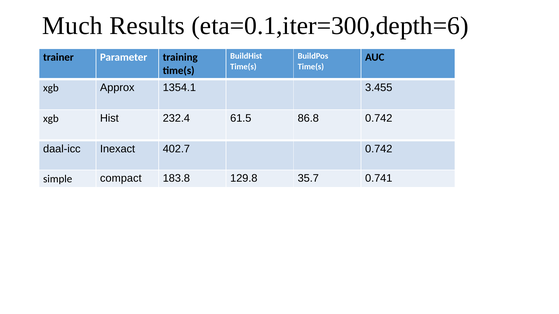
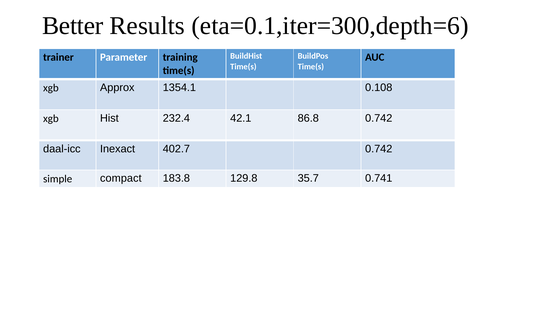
Much: Much -> Better
3.455: 3.455 -> 0.108
61.5: 61.5 -> 42.1
